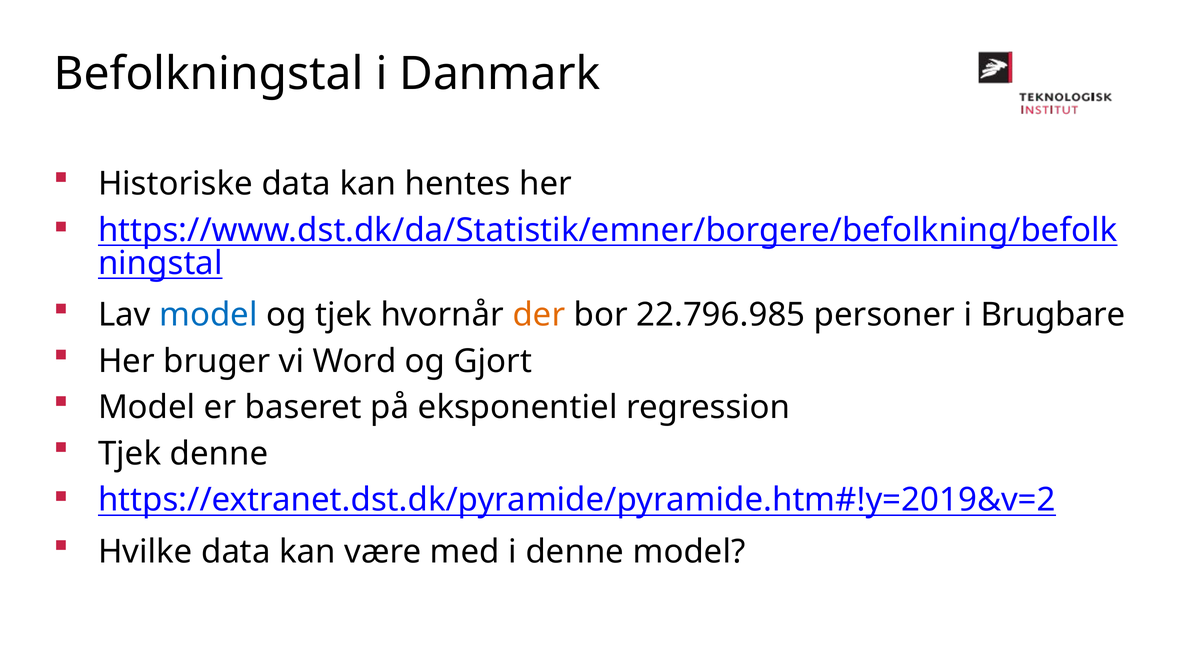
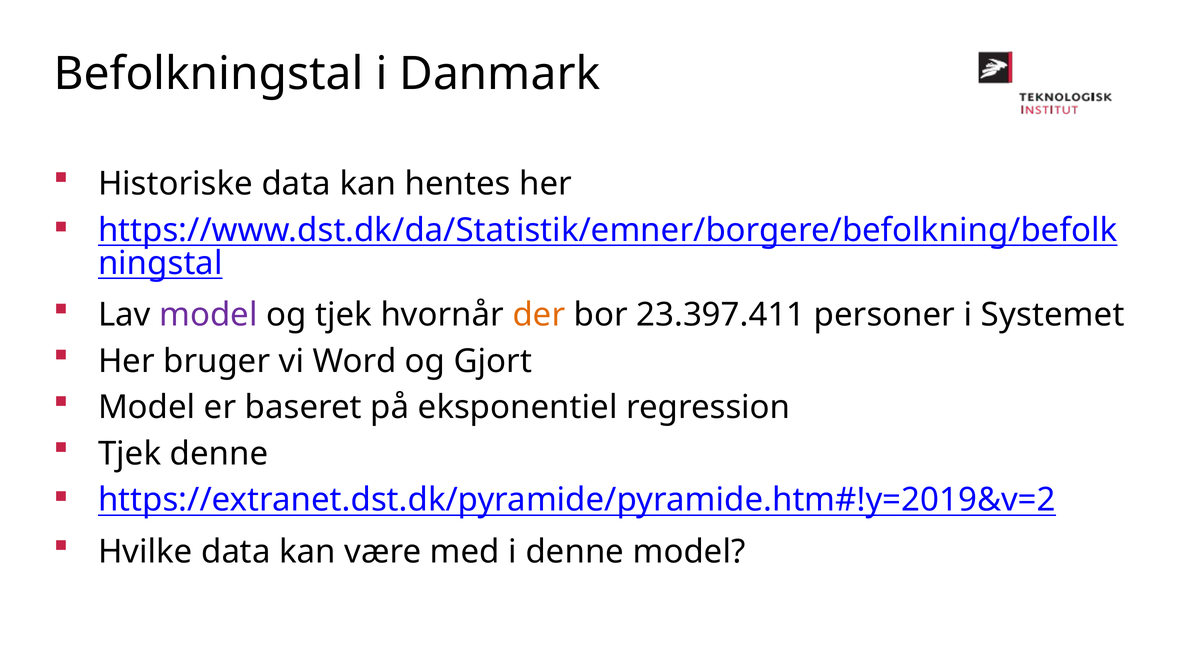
model at (208, 315) colour: blue -> purple
22.796.985: 22.796.985 -> 23.397.411
Brugbare: Brugbare -> Systemet
